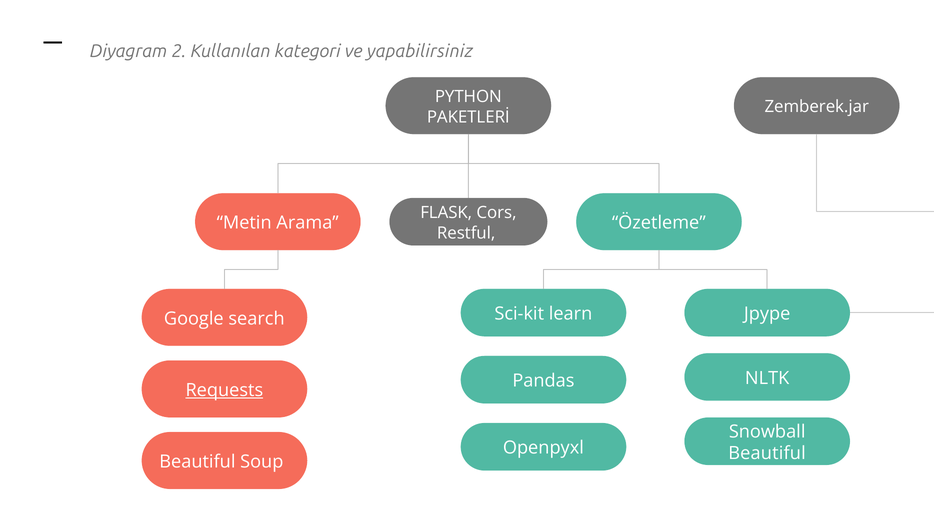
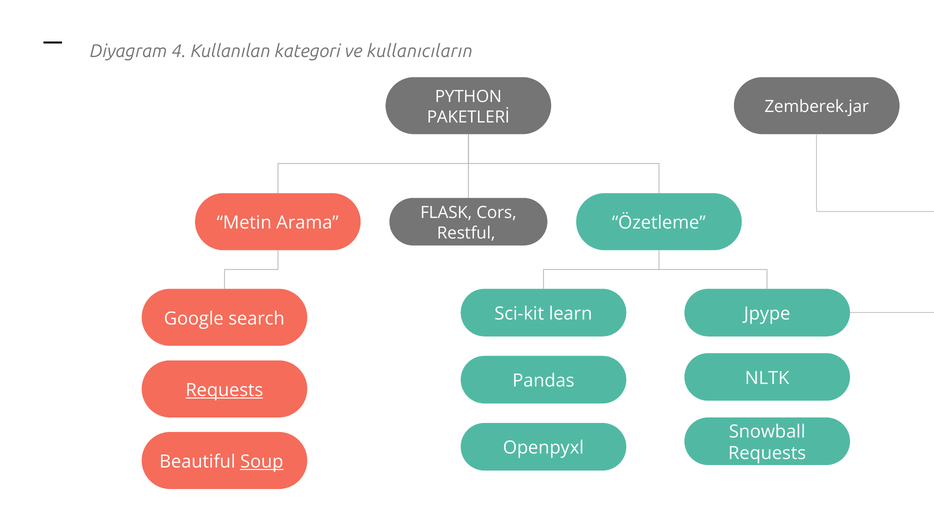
2: 2 -> 4
yapabilirsiniz: yapabilirsiniz -> kullanıcıların
Beautiful at (767, 454): Beautiful -> Requests
Soup underline: none -> present
